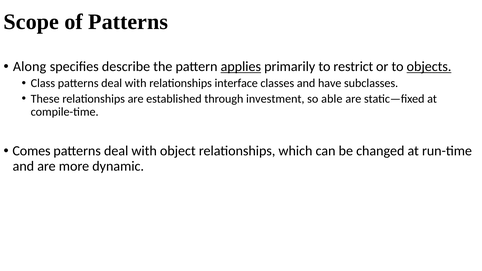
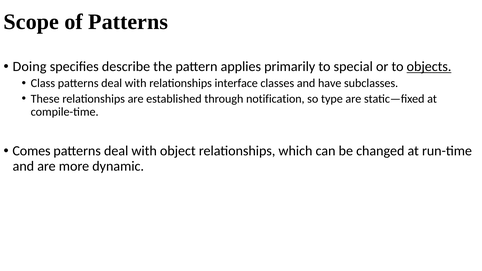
Along: Along -> Doing
applies underline: present -> none
restrict: restrict -> special
investment: investment -> notification
able: able -> type
